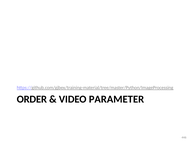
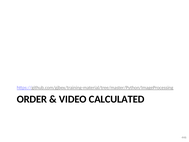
PARAMETER: PARAMETER -> CALCULATED
